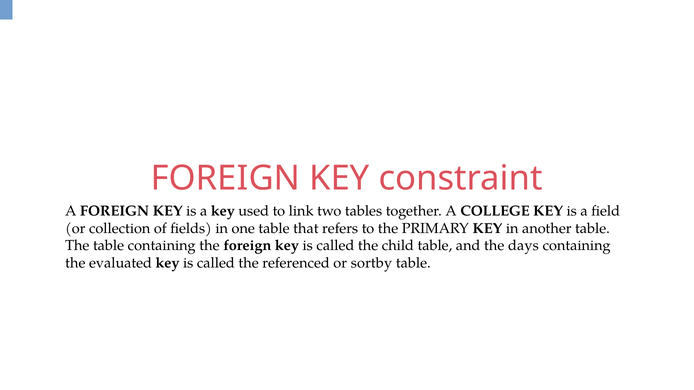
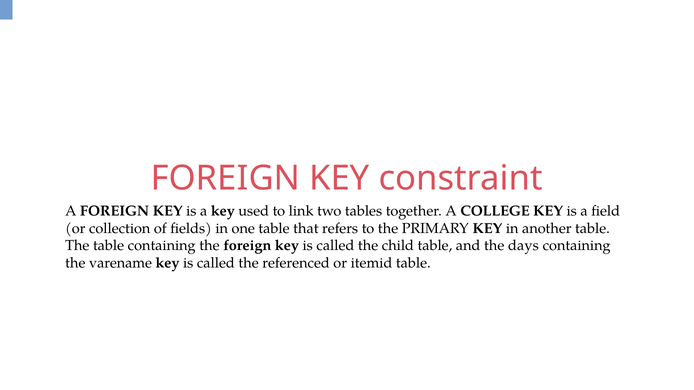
evaluated: evaluated -> varename
sortby: sortby -> itemid
